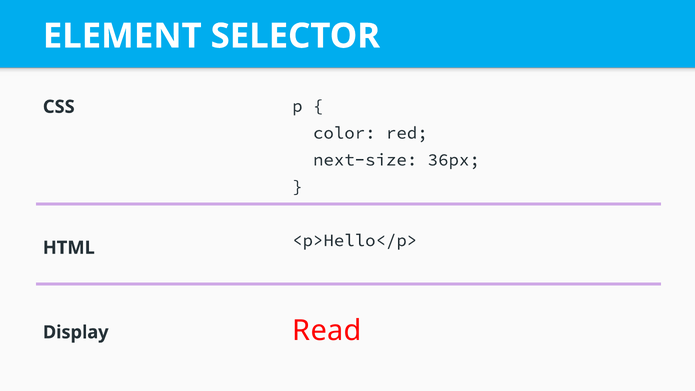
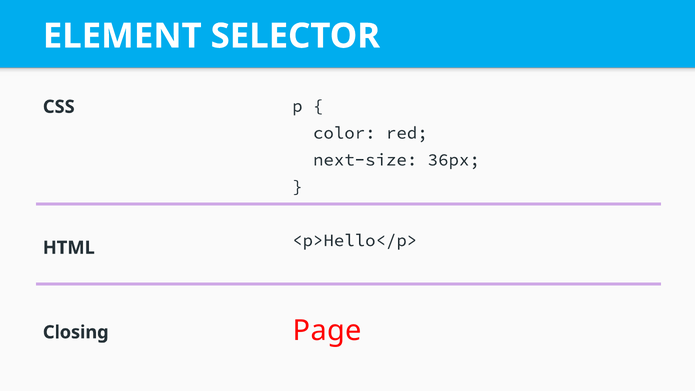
Read: Read -> Page
Display: Display -> Closing
